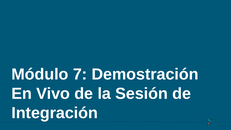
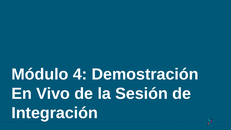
7: 7 -> 4
